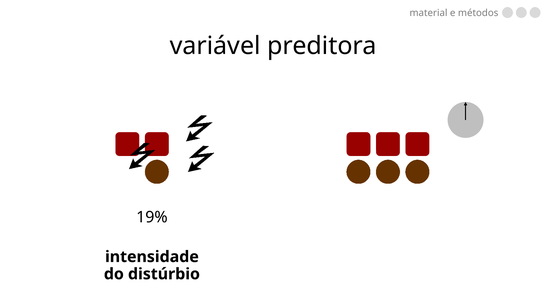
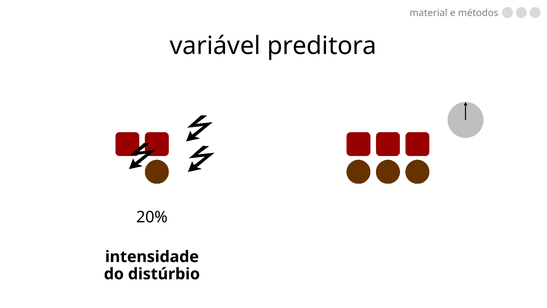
19%: 19% -> 20%
